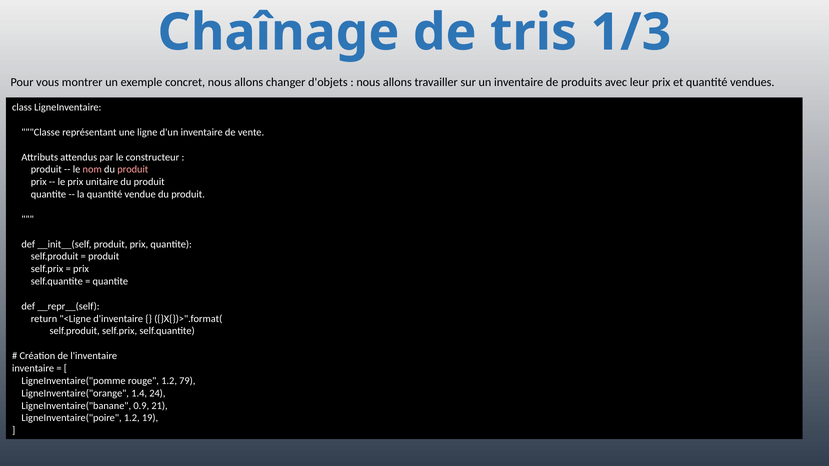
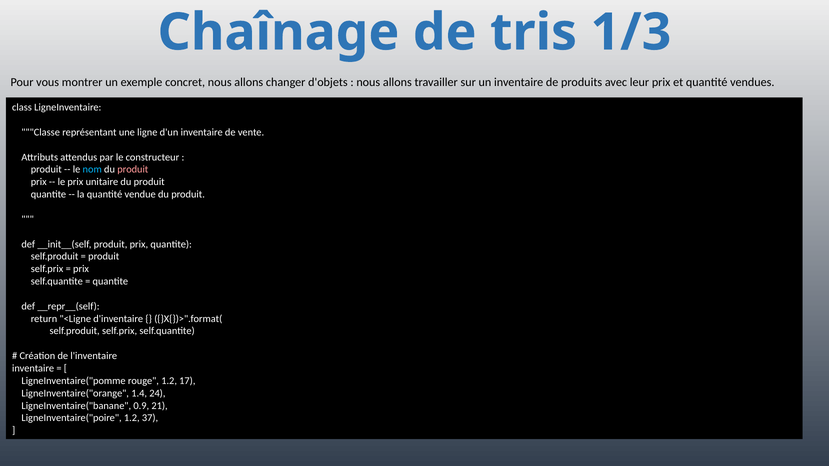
nom colour: pink -> light blue
79: 79 -> 17
19: 19 -> 37
